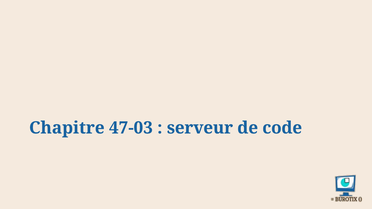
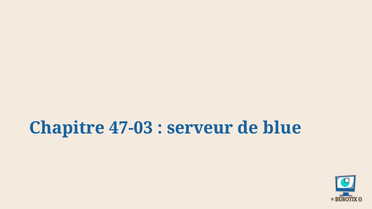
code: code -> blue
